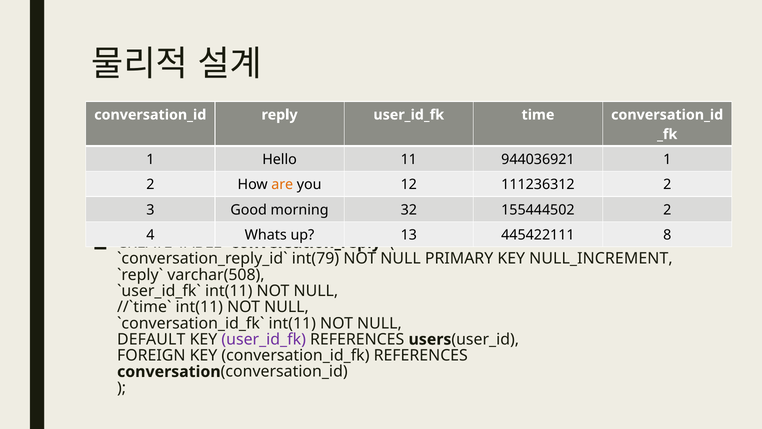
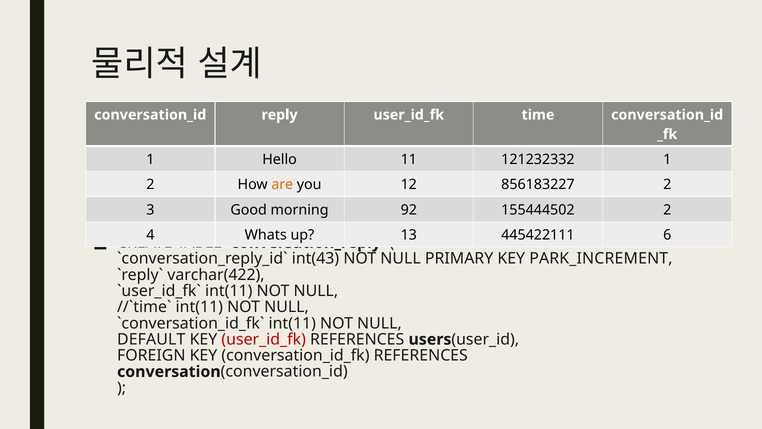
944036921: 944036921 -> 121232332
111236312: 111236312 -> 856183227
32: 32 -> 92
8: 8 -> 6
int(79: int(79 -> int(43
NULL_INCREMENT: NULL_INCREMENT -> PARK_INCREMENT
varchar(508: varchar(508 -> varchar(422
user_id_fk at (264, 339) colour: purple -> red
